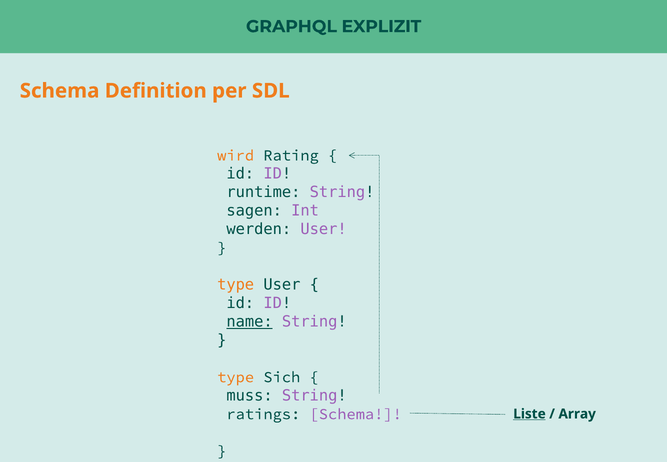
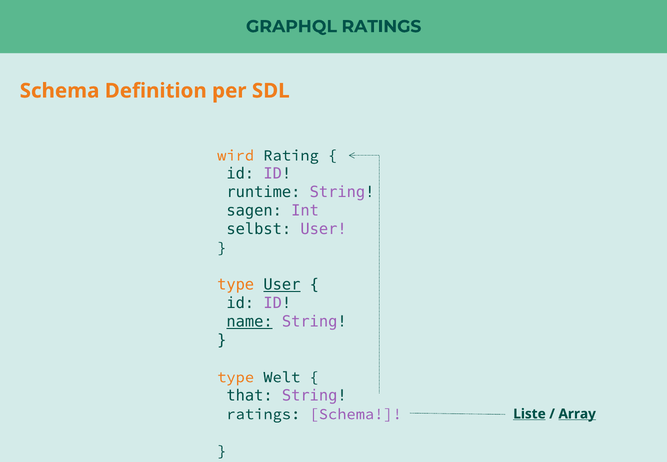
GRAPHQL EXPLIZIT: EXPLIZIT -> RATINGS
werden: werden -> selbst
User at (282, 285) underline: none -> present
Sich: Sich -> Welt
muss: muss -> that
Array underline: none -> present
